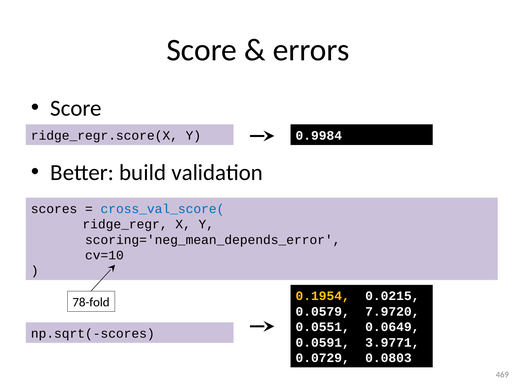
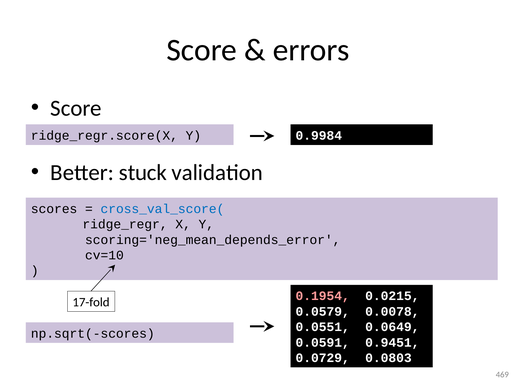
build: build -> stuck
0.1954 colour: yellow -> pink
78-fold: 78-fold -> 17-fold
7.9720: 7.9720 -> 0.0078
3.9771: 3.9771 -> 0.9451
